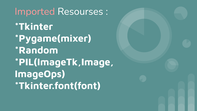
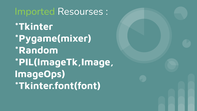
Imported colour: pink -> light green
